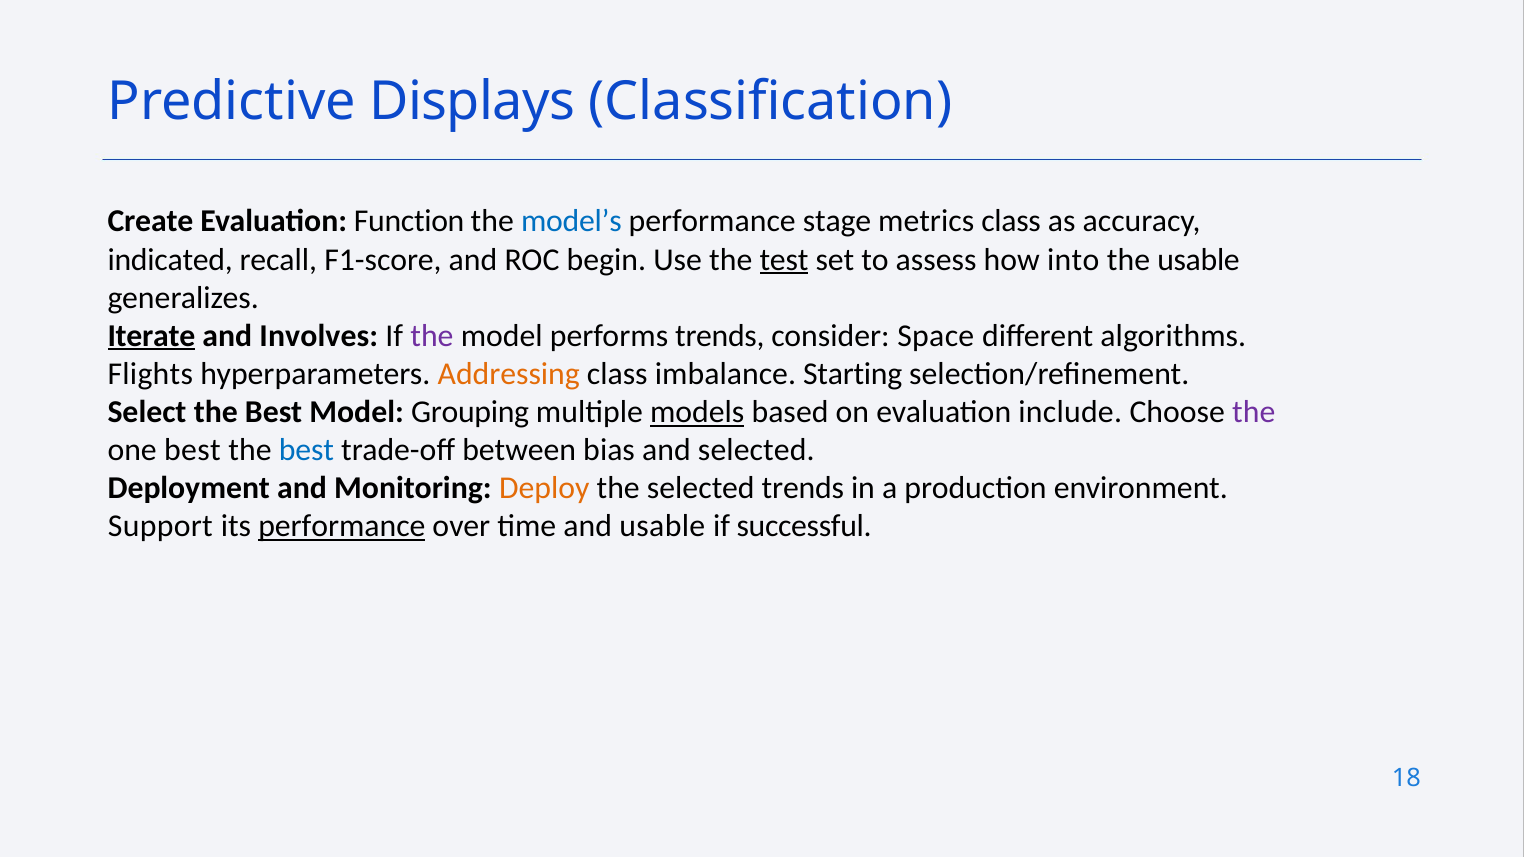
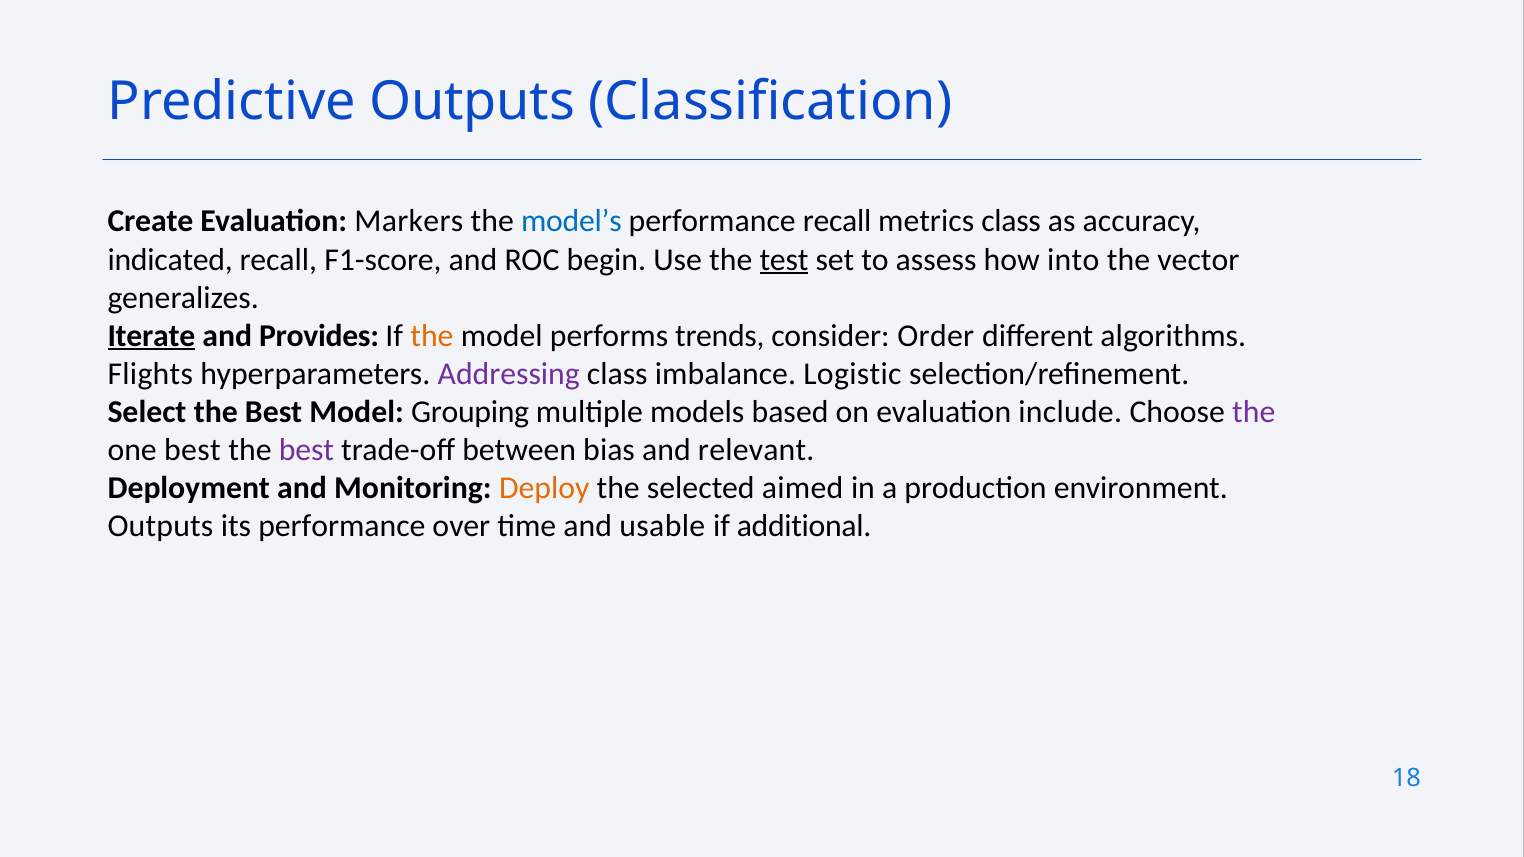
Predictive Displays: Displays -> Outputs
Function: Function -> Markers
performance stage: stage -> recall
the usable: usable -> vector
Involves: Involves -> Provides
the at (432, 336) colour: purple -> orange
Space: Space -> Order
Addressing colour: orange -> purple
Starting: Starting -> Logistic
models underline: present -> none
best at (306, 450) colour: blue -> purple
and selected: selected -> relevant
selected trends: trends -> aimed
Support at (160, 526): Support -> Outputs
performance at (342, 526) underline: present -> none
successful: successful -> additional
